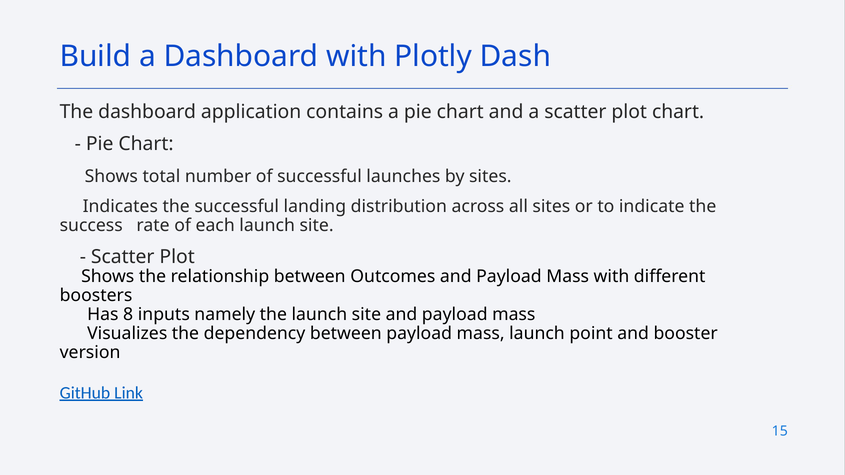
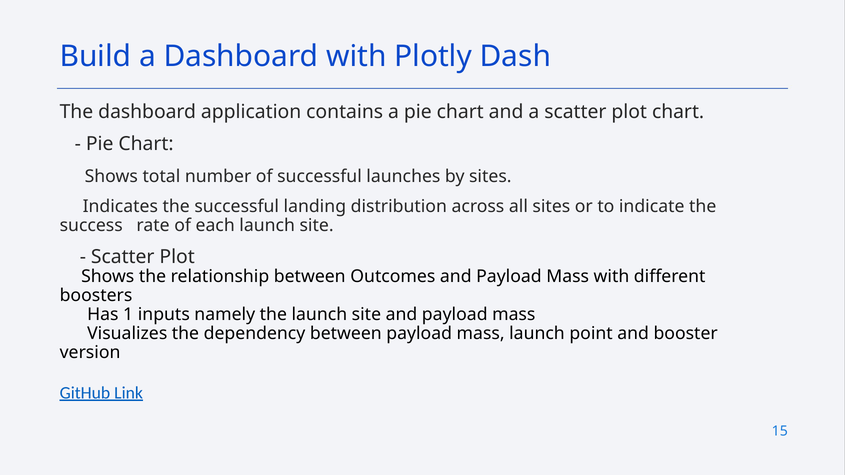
8: 8 -> 1
